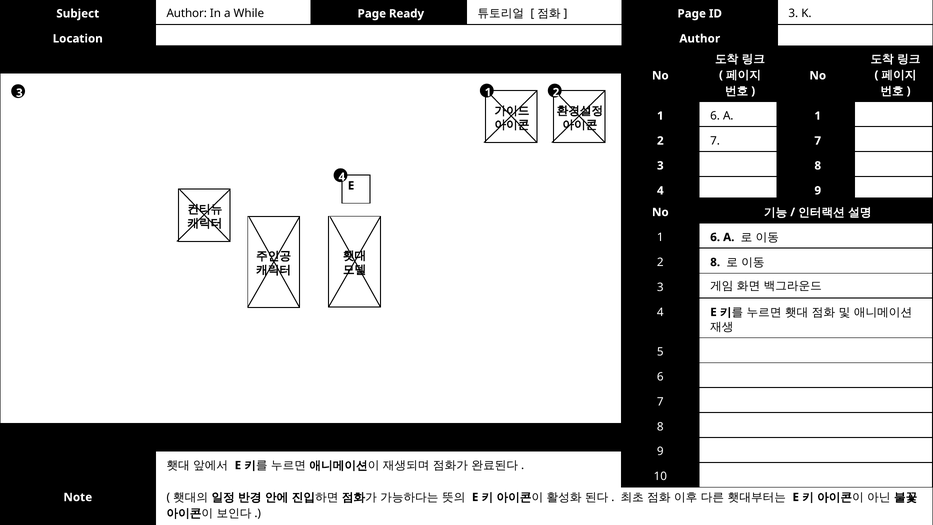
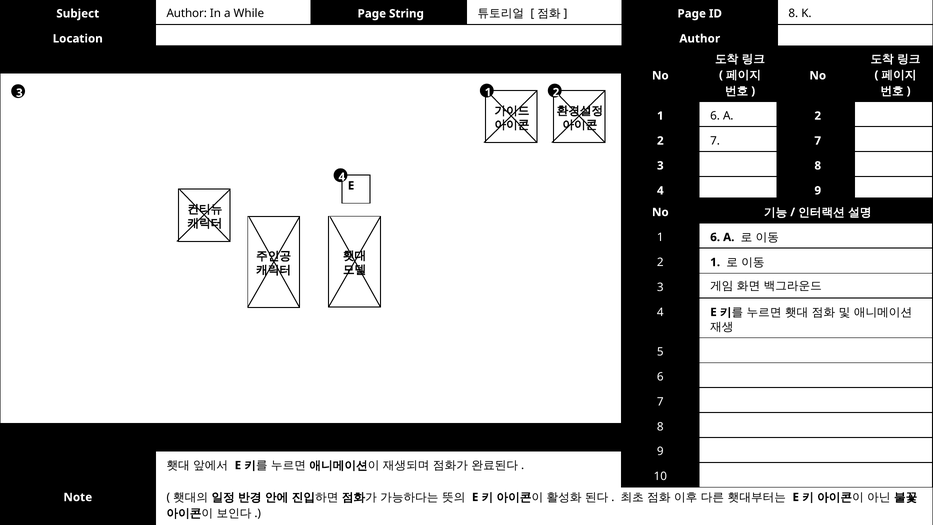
Ready: Ready -> String
ID 3: 3 -> 8
A 1: 1 -> 2
2 8: 8 -> 1
